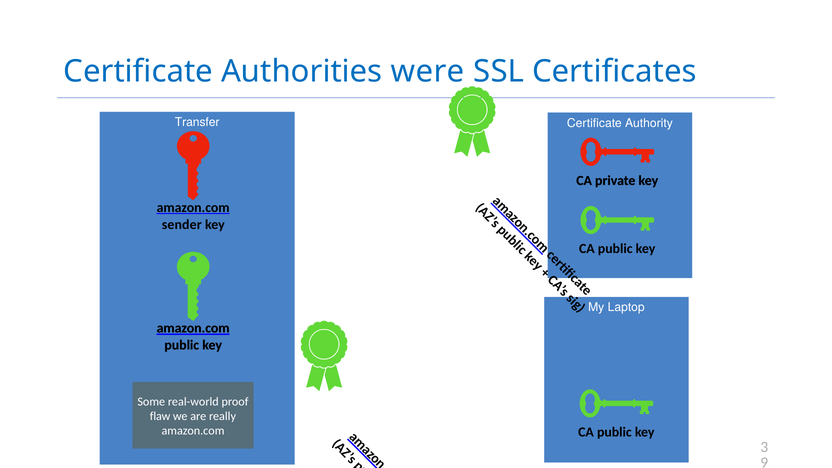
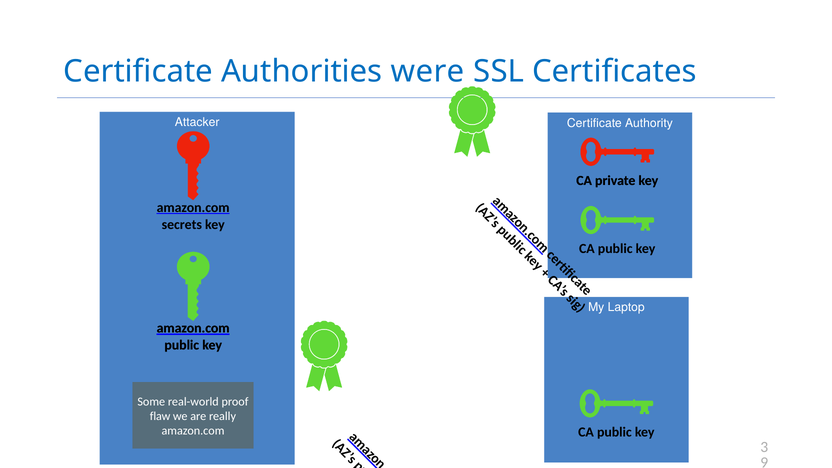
Transfer: Transfer -> Attacker
sender: sender -> secrets
